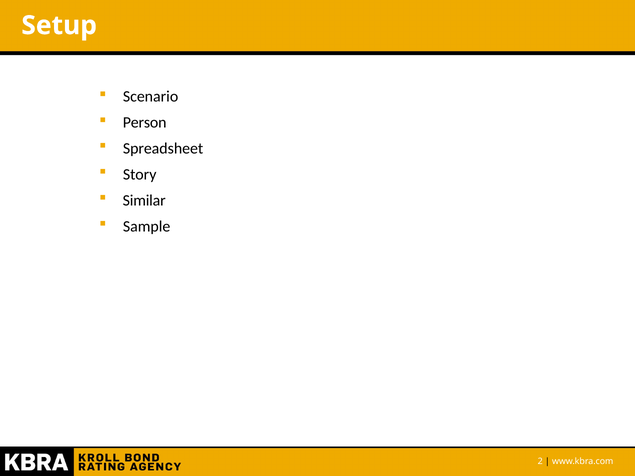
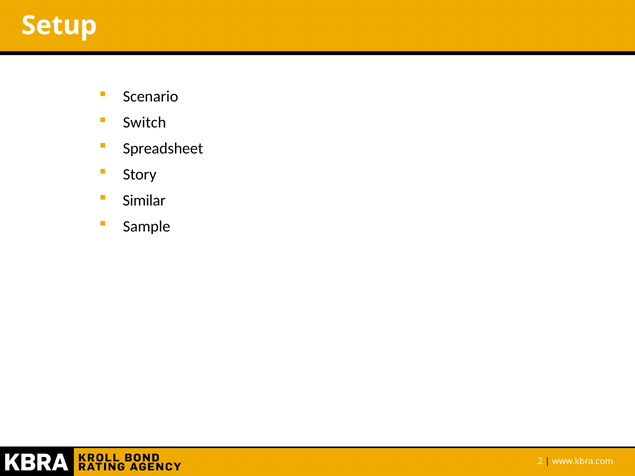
Person: Person -> Switch
